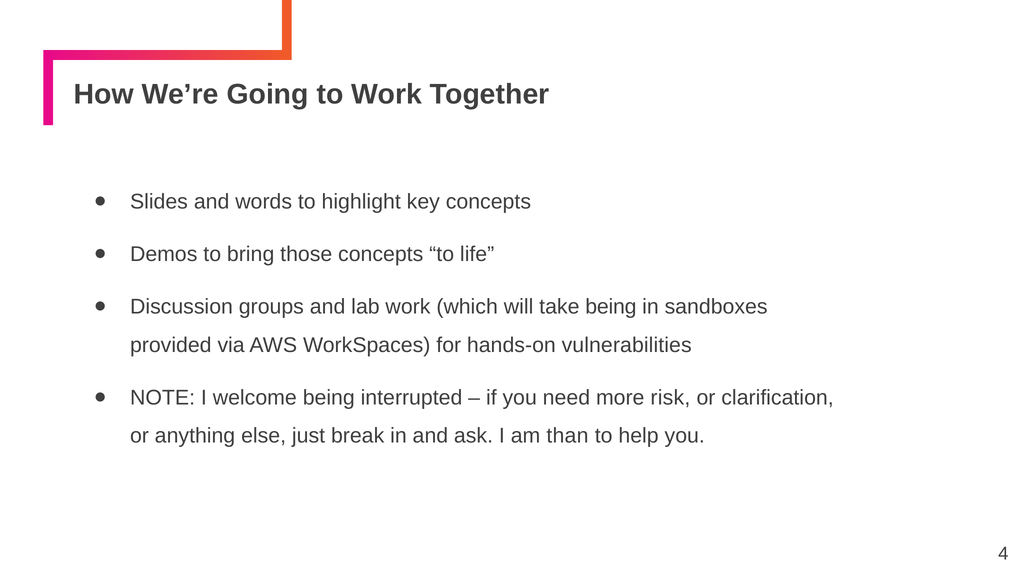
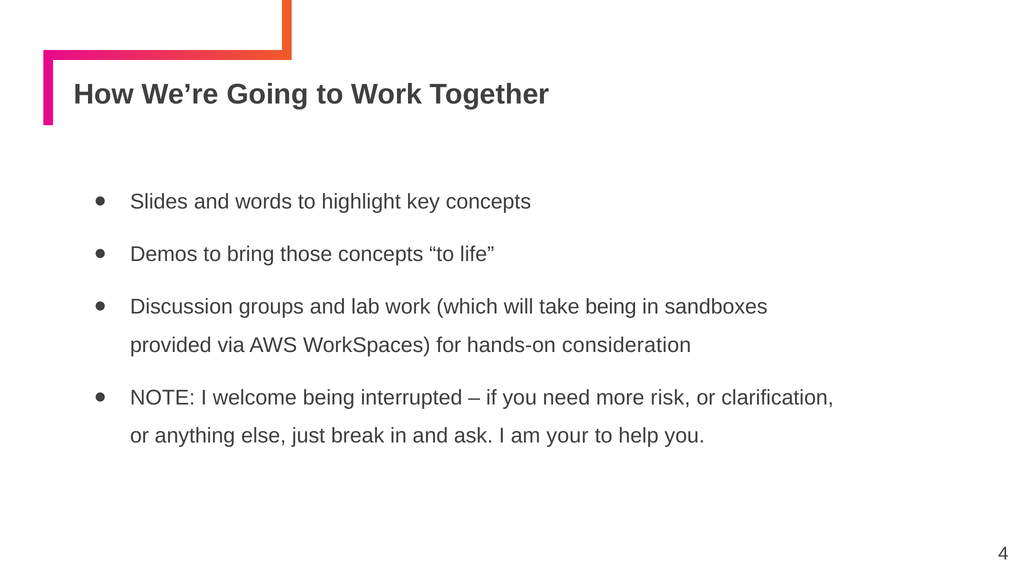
vulnerabilities: vulnerabilities -> consideration
than: than -> your
